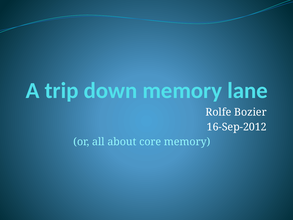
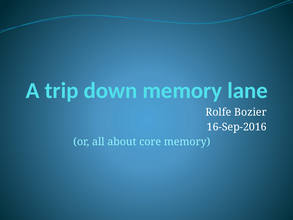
16-Sep-2012: 16-Sep-2012 -> 16-Sep-2016
